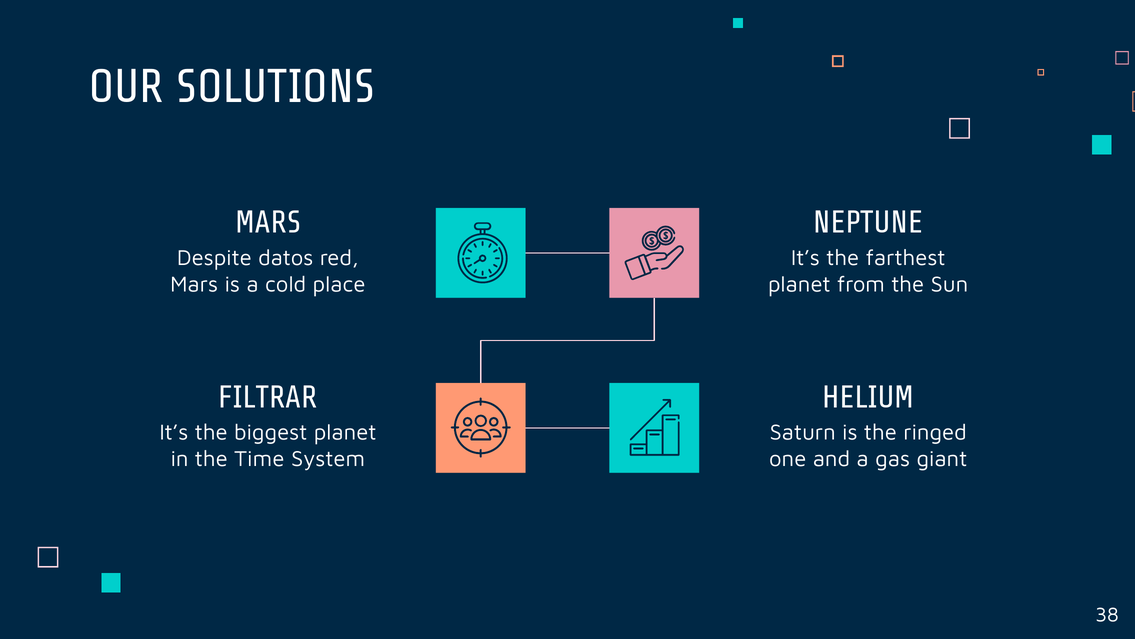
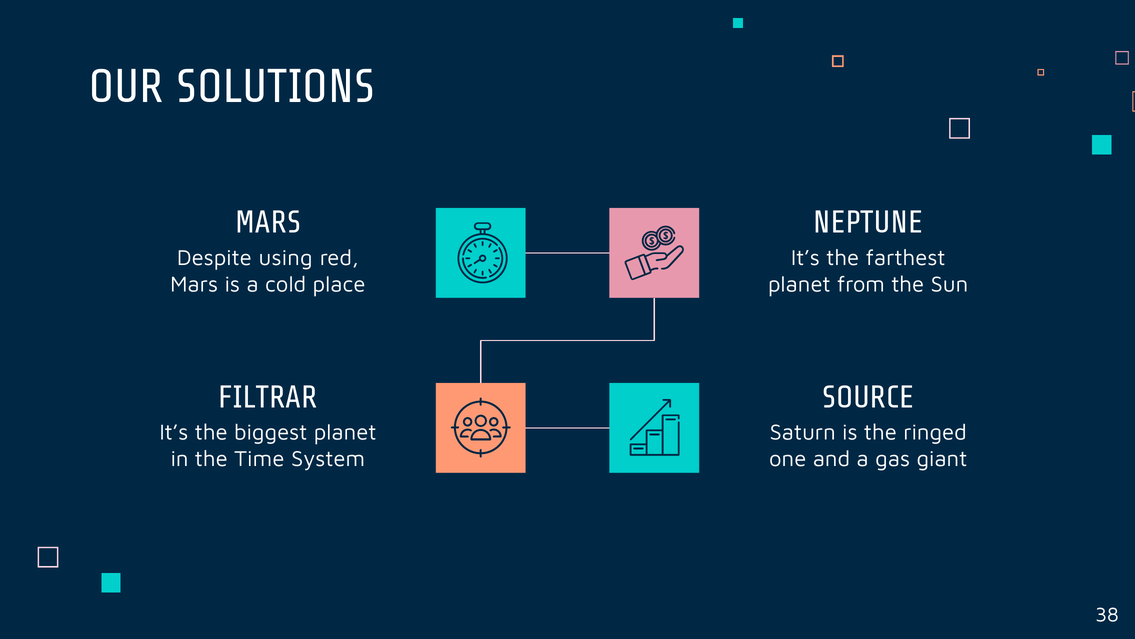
datos: datos -> using
HELIUM: HELIUM -> SOURCE
